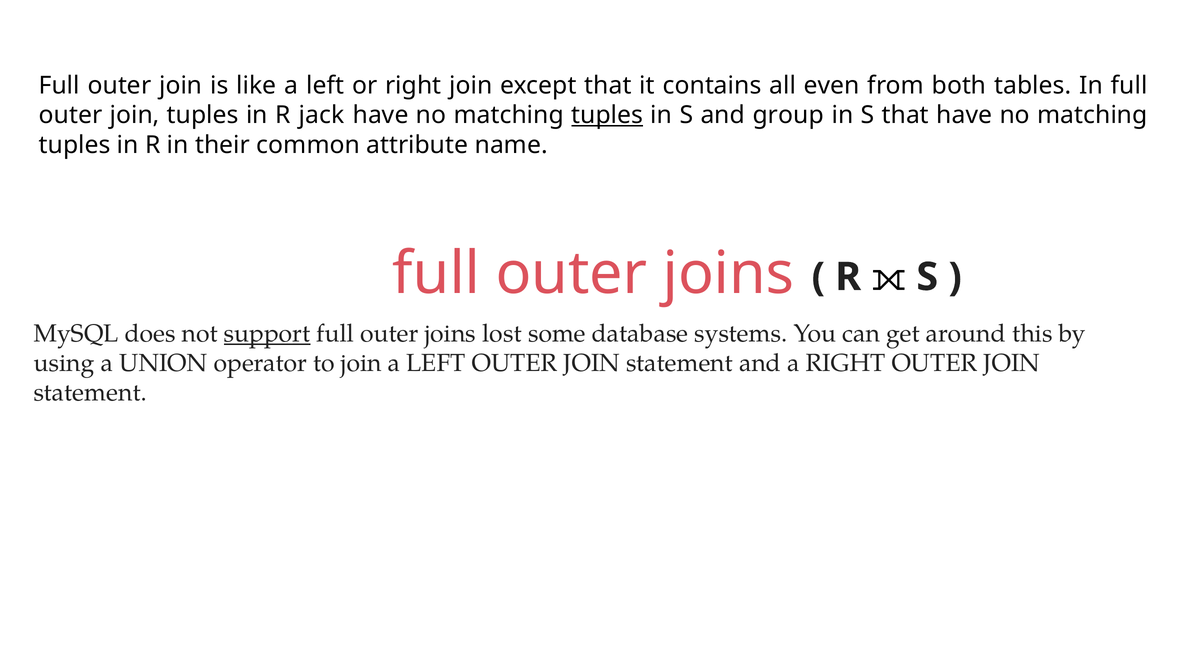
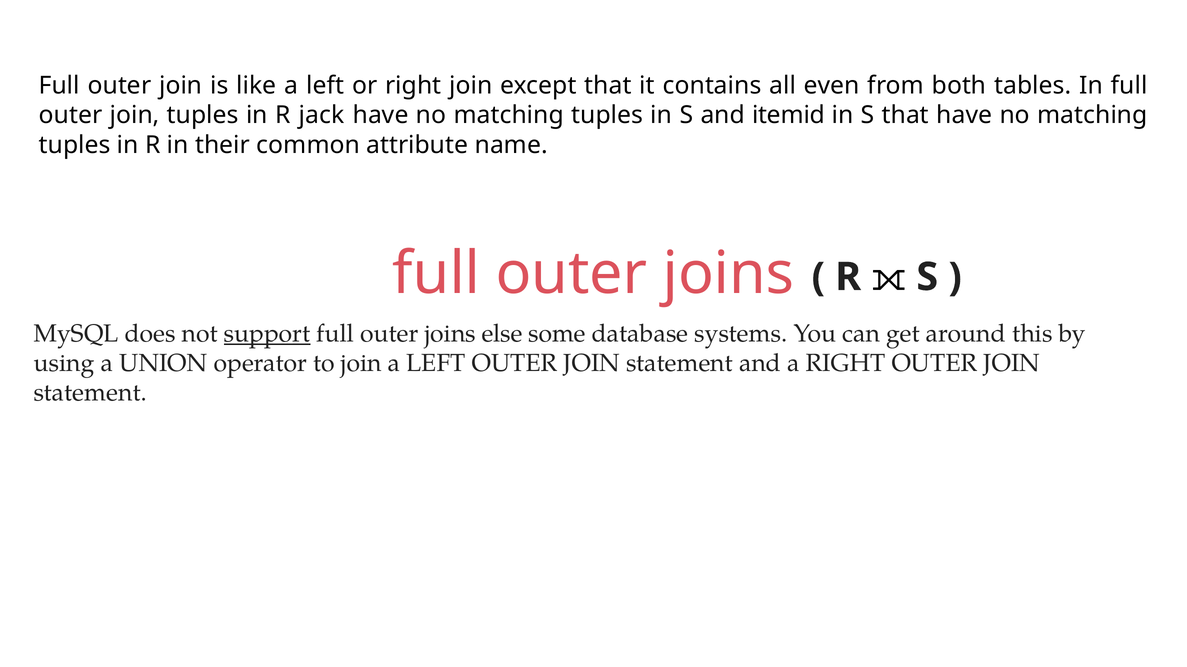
tuples at (607, 115) underline: present -> none
group: group -> itemid
lost: lost -> else
